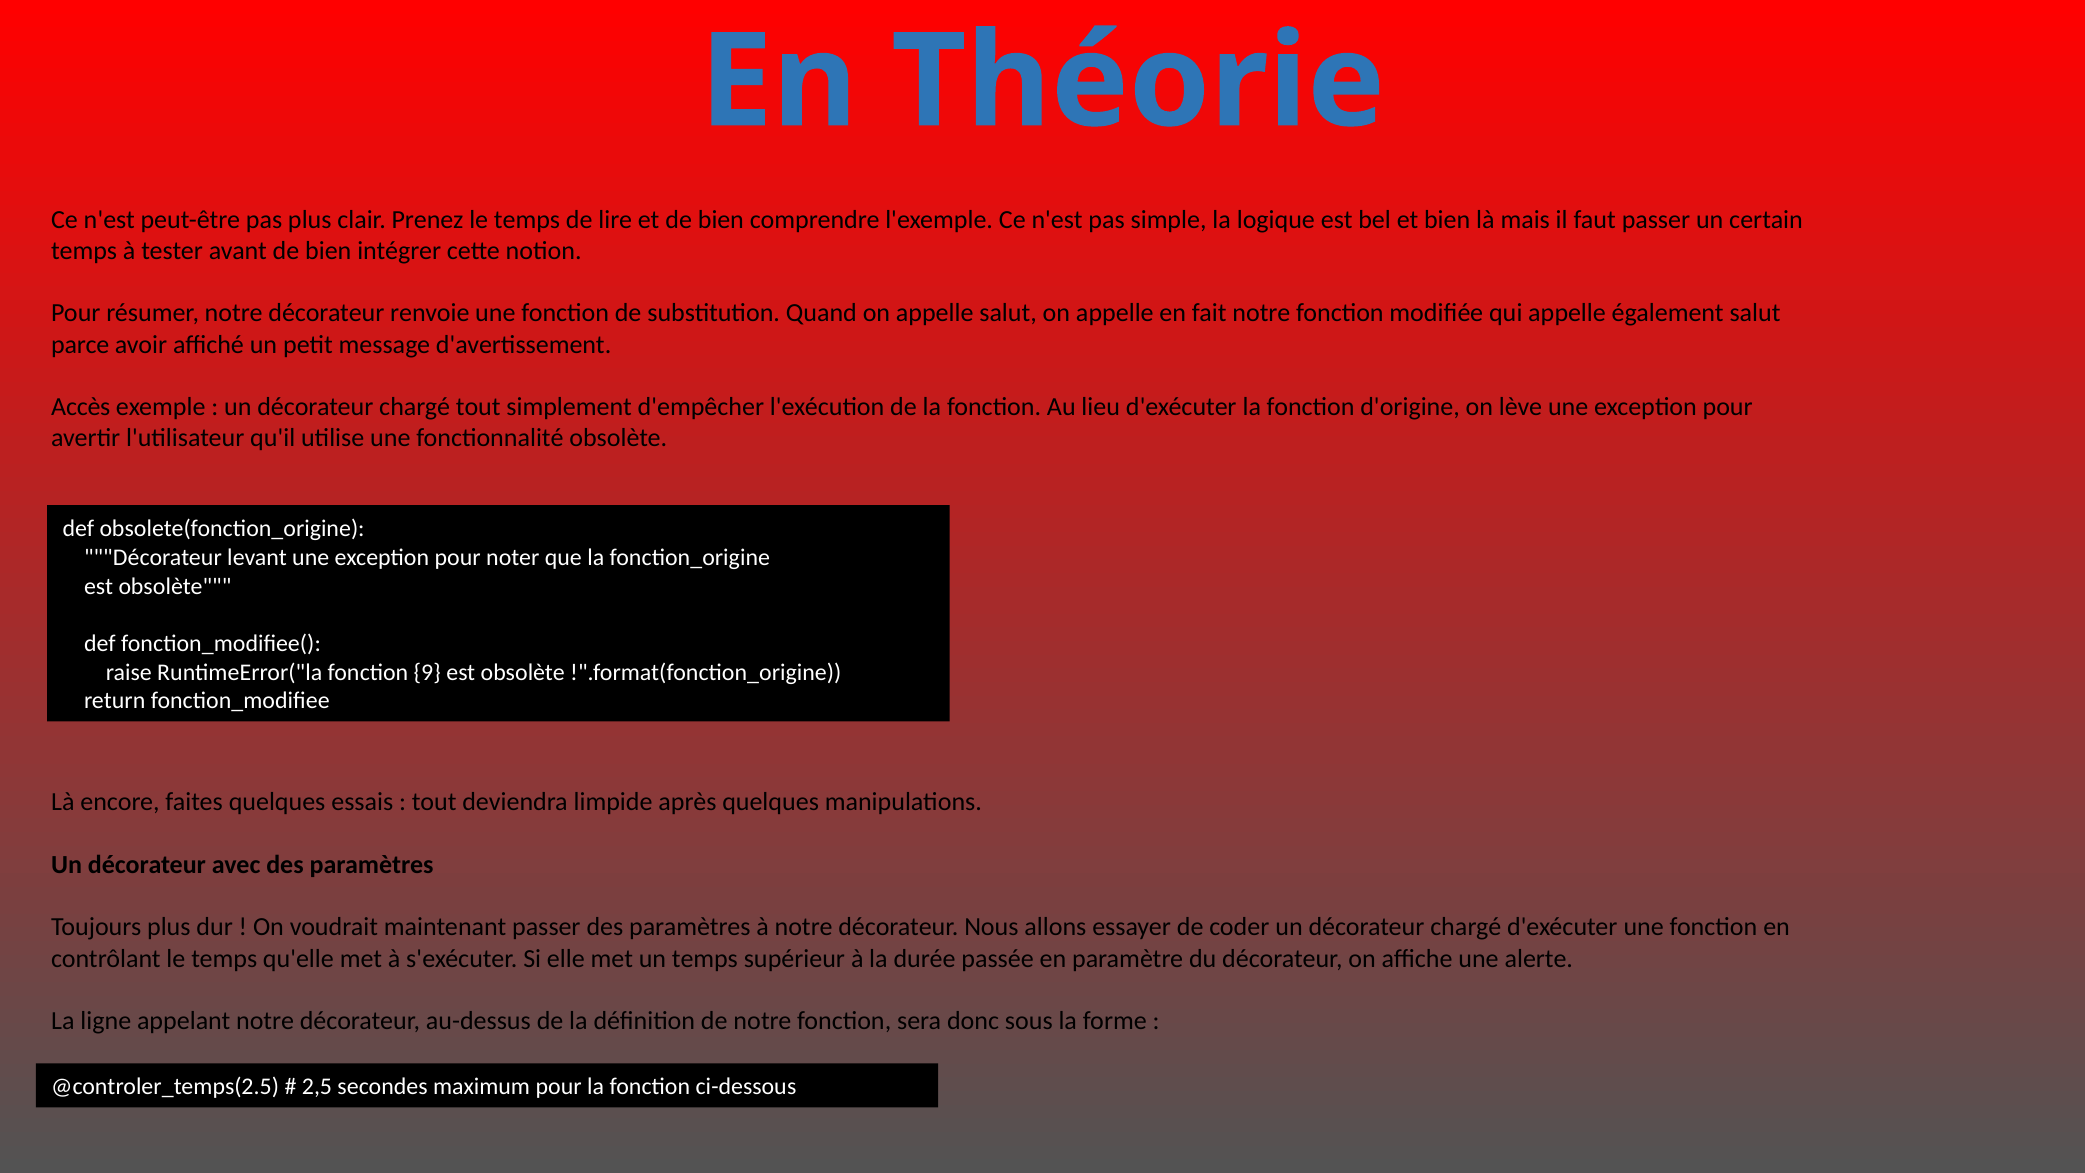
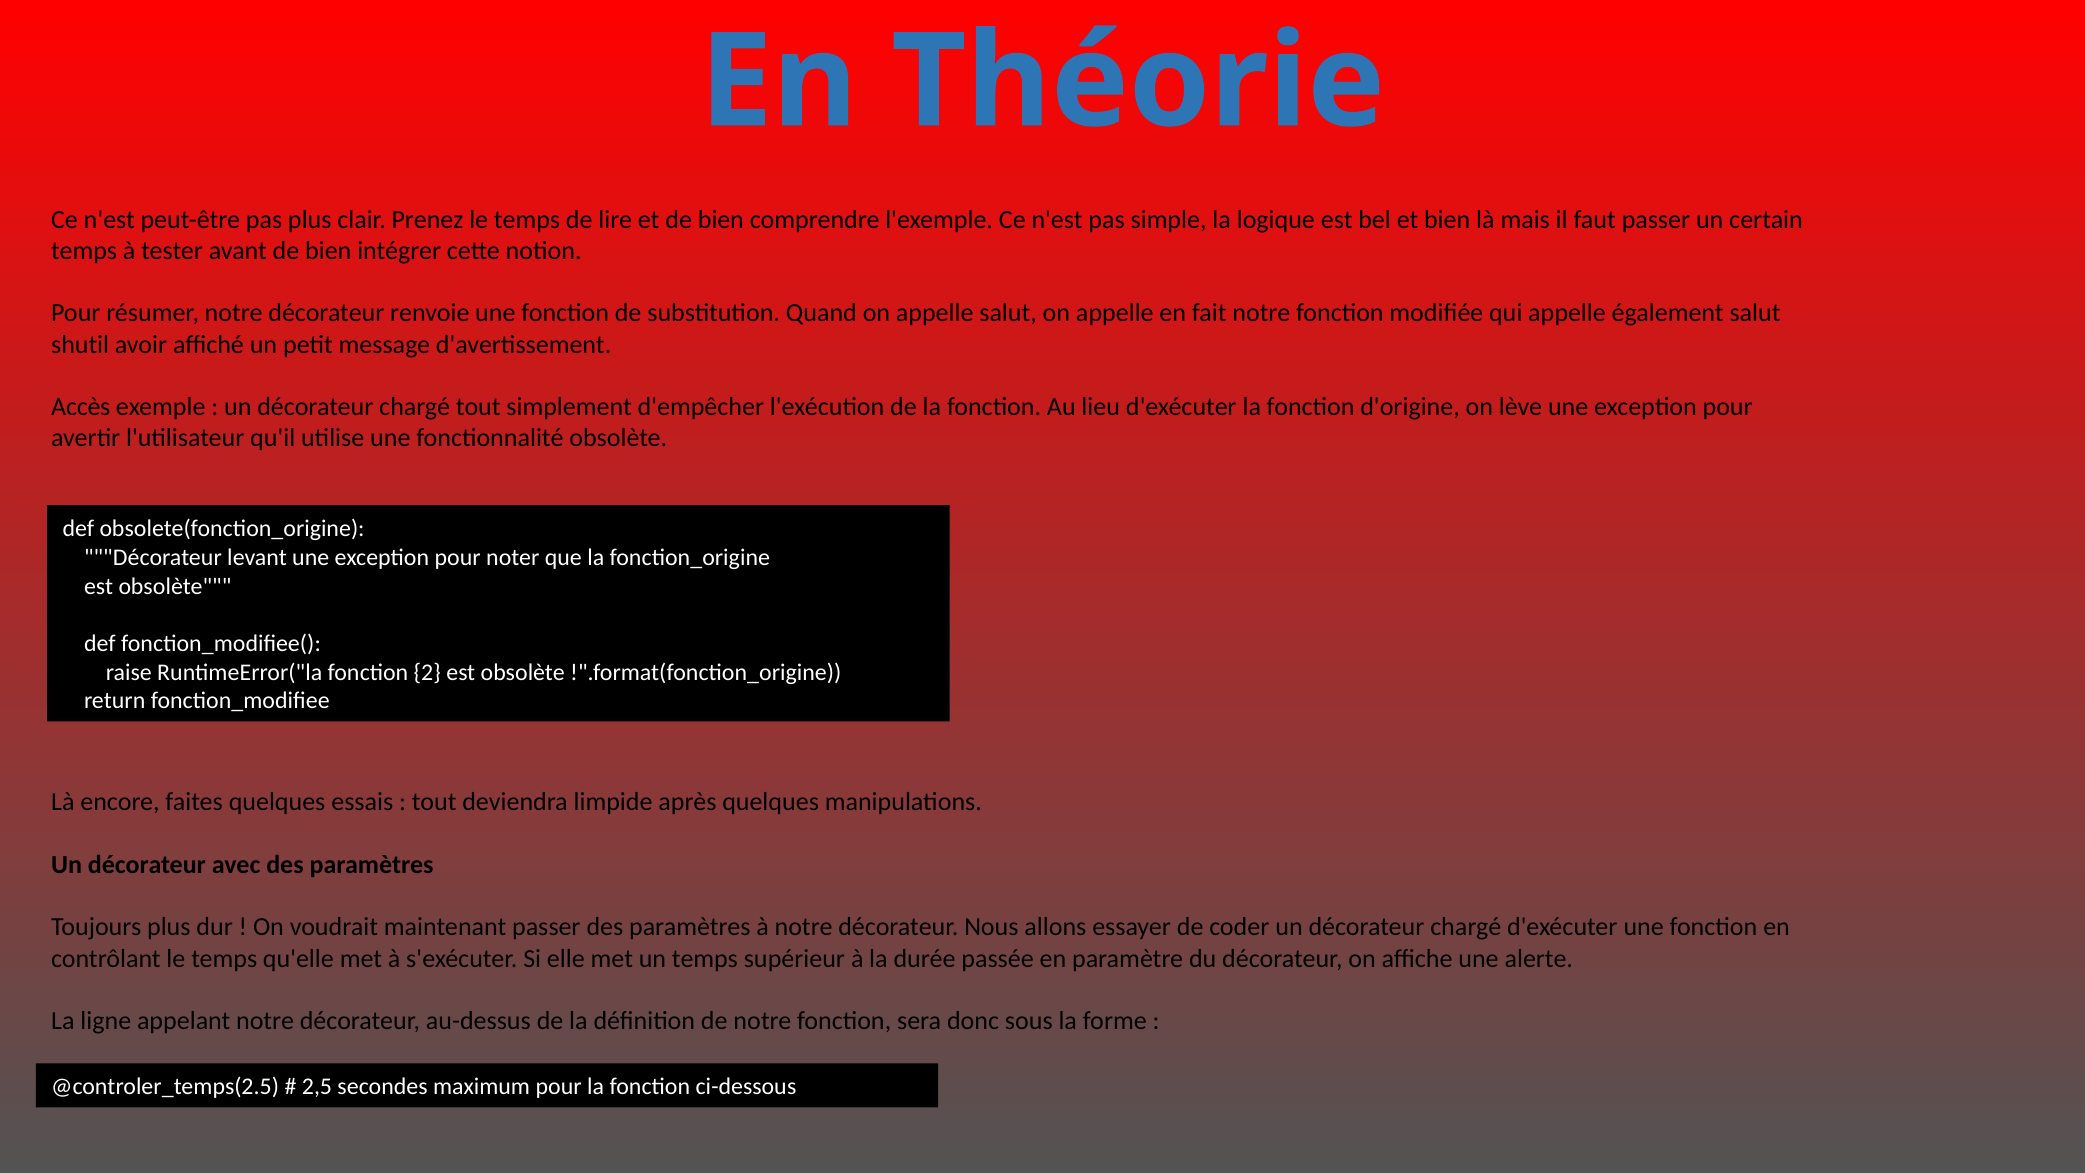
parce: parce -> shutil
9: 9 -> 2
